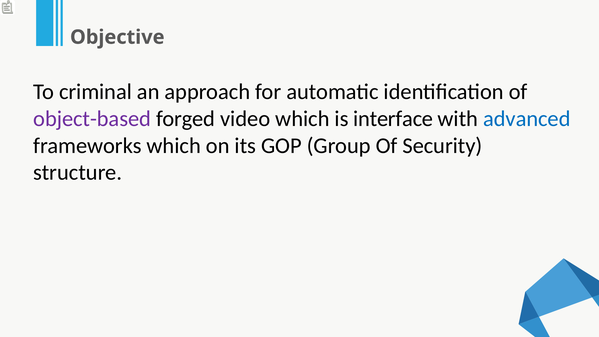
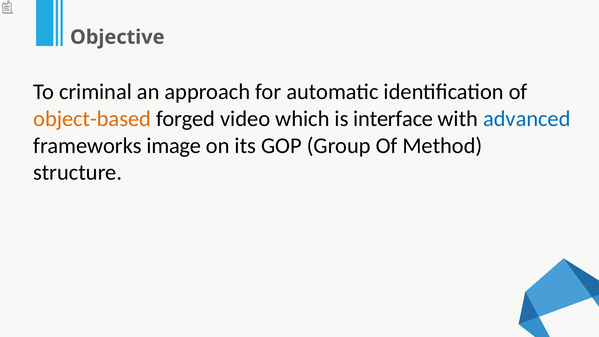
object-based colour: purple -> orange
frameworks which: which -> image
Security: Security -> Method
